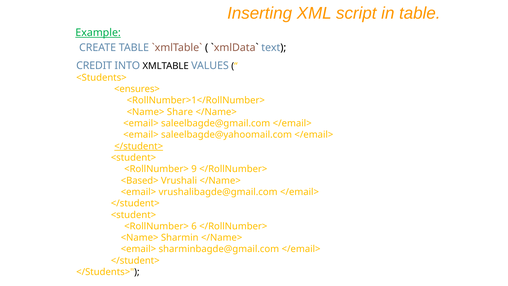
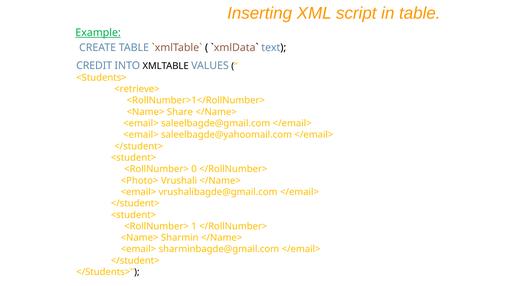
<ensures>: <ensures> -> <retrieve>
</student> at (139, 146) underline: present -> none
9: 9 -> 0
<Based>: <Based> -> <Photo>
6: 6 -> 1
